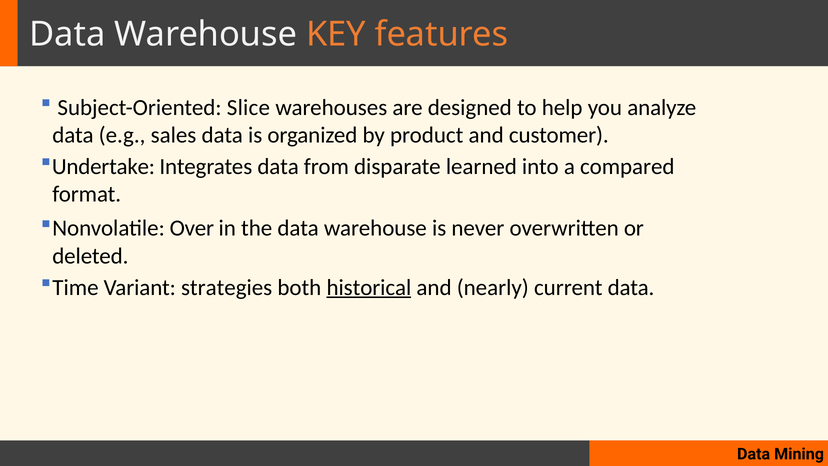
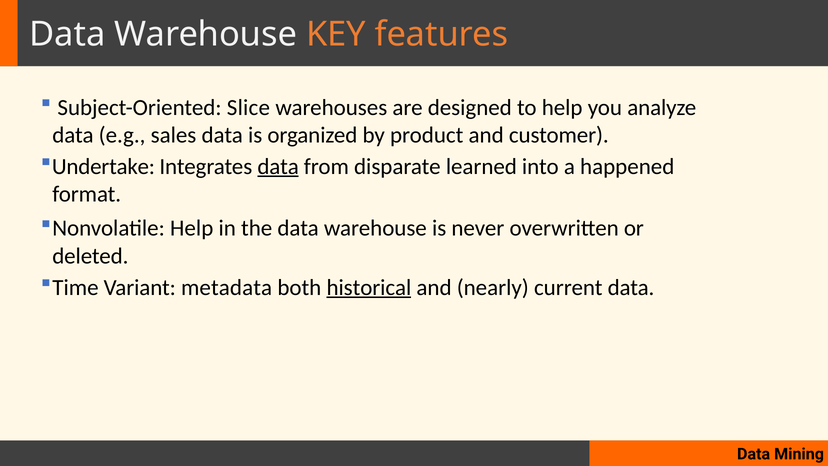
data at (278, 166) underline: none -> present
compared: compared -> happened
Nonvolatile Over: Over -> Help
strategies: strategies -> metadata
